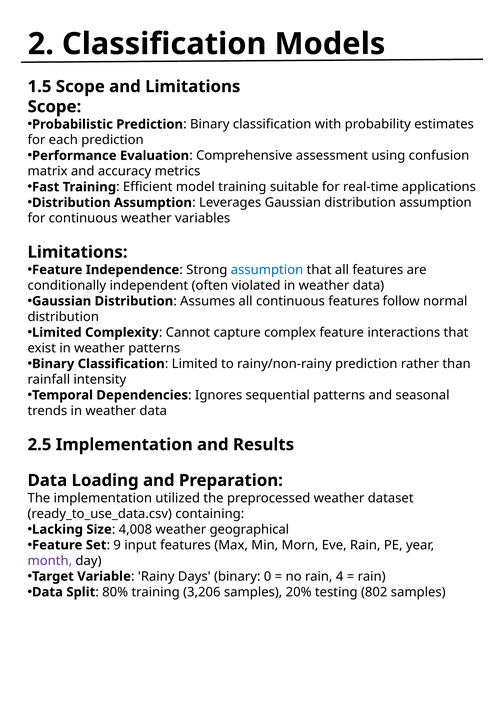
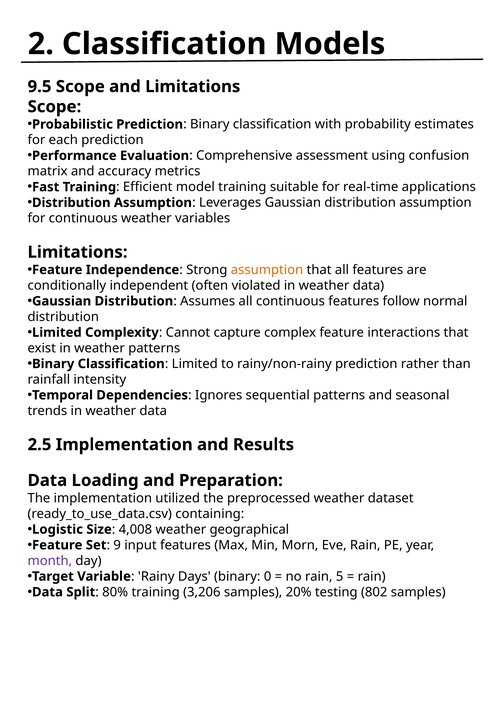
1.5: 1.5 -> 9.5
assumption at (267, 270) colour: blue -> orange
Lacking: Lacking -> Logistic
4: 4 -> 5
